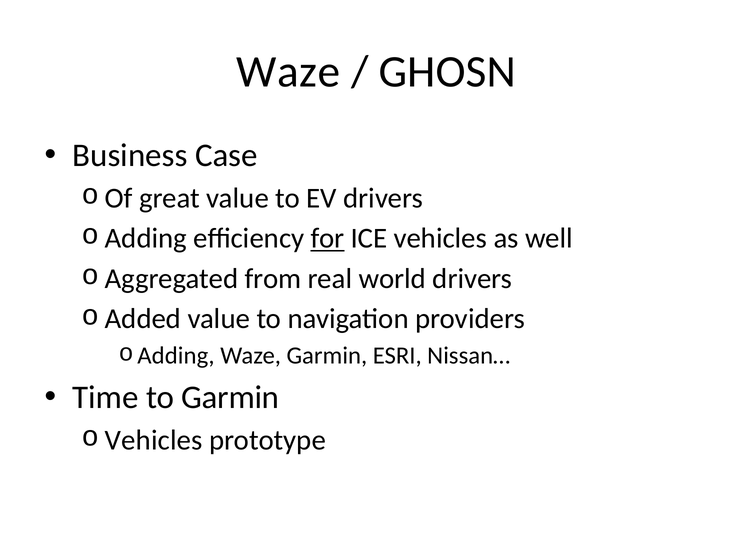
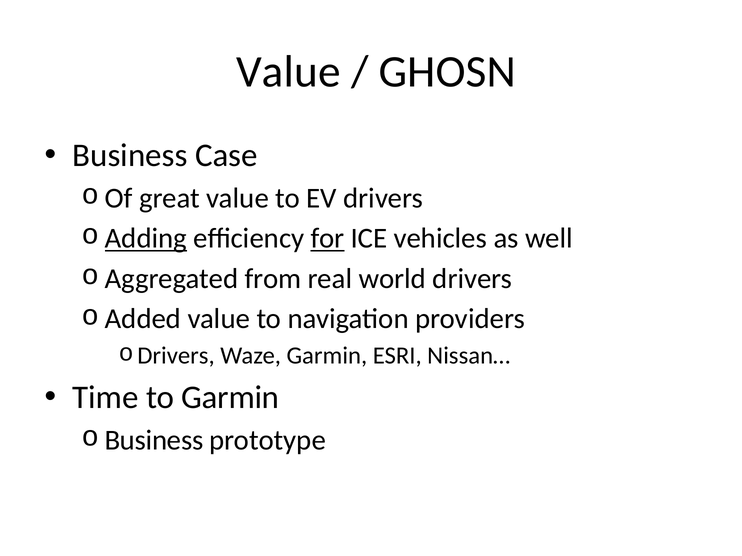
Waze at (288, 72): Waze -> Value
Adding at (146, 239) underline: none -> present
Adding at (176, 356): Adding -> Drivers
Vehicles at (154, 440): Vehicles -> Business
